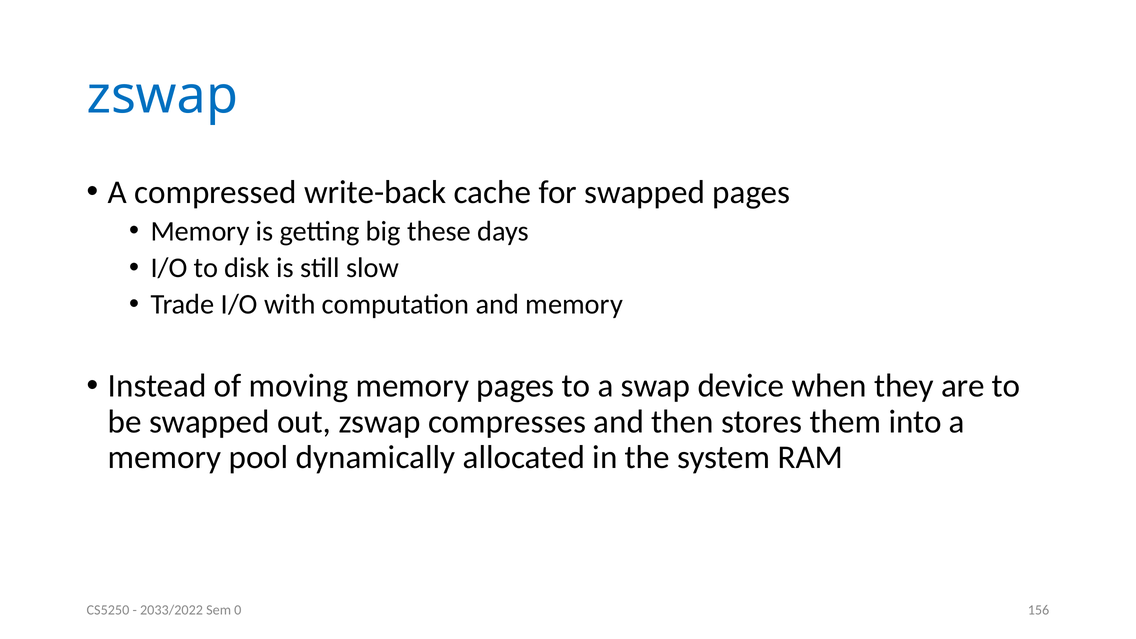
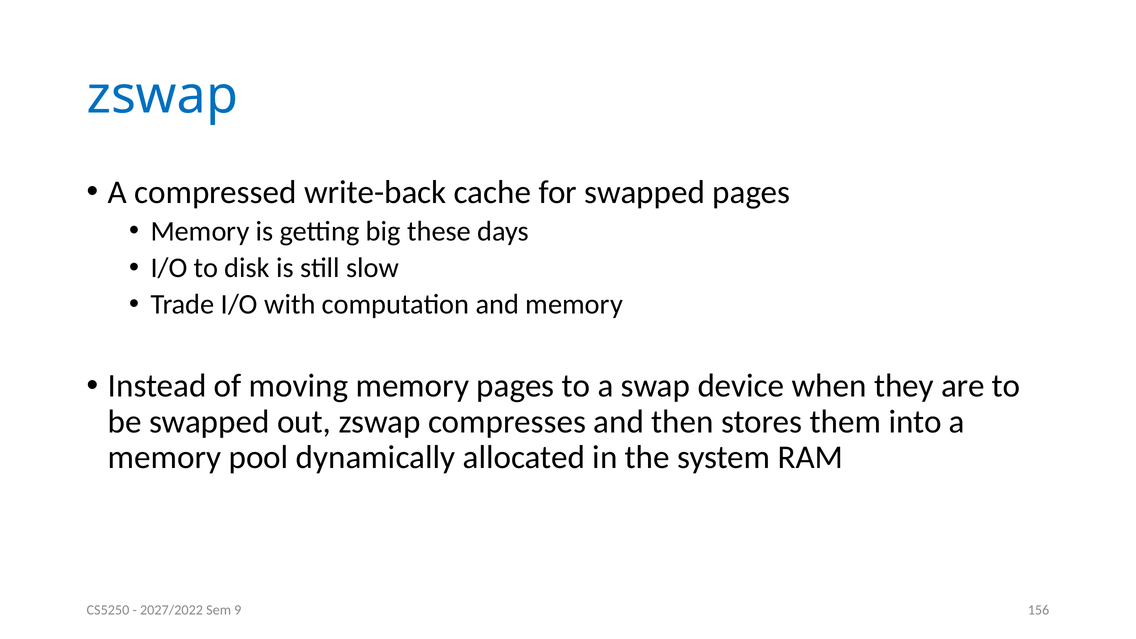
2033/2022: 2033/2022 -> 2027/2022
0: 0 -> 9
